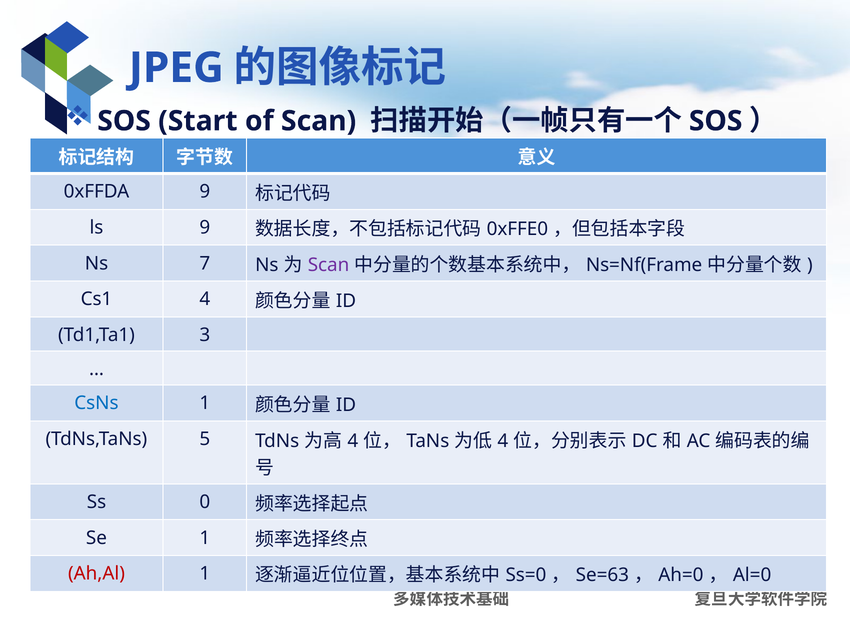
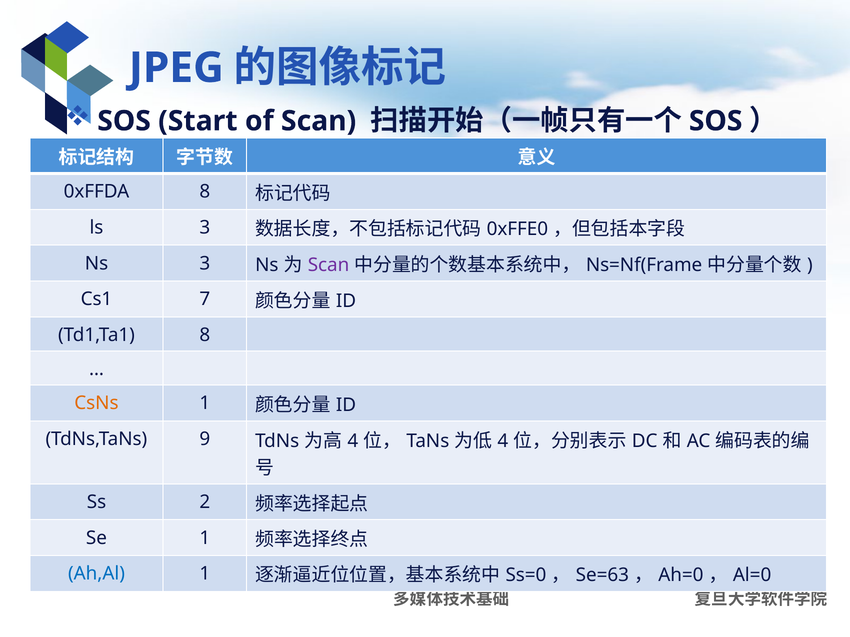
0xFFDA 9: 9 -> 8
ls 9: 9 -> 3
Ns 7: 7 -> 3
Cs1 4: 4 -> 7
Td1,Ta1 3: 3 -> 8
CsNs colour: blue -> orange
5: 5 -> 9
0: 0 -> 2
Ah,Al colour: red -> blue
